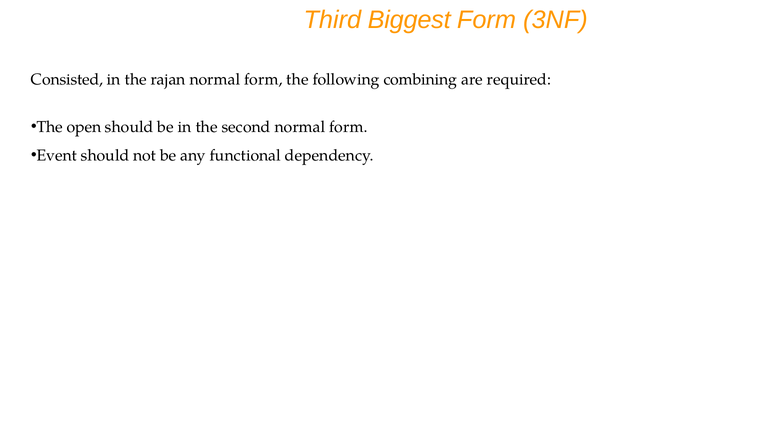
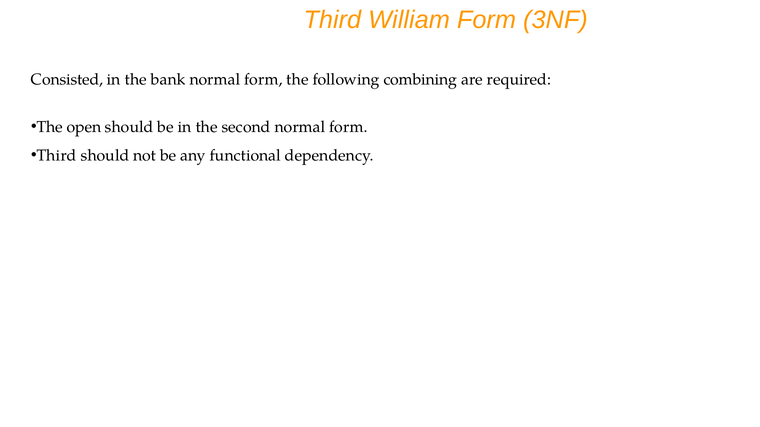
Biggest: Biggest -> William
rajan: rajan -> bank
Event at (57, 156): Event -> Third
